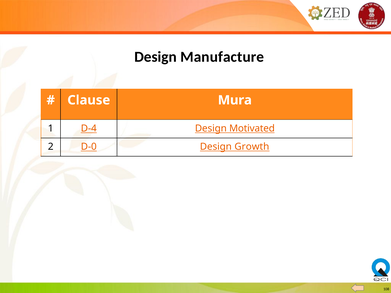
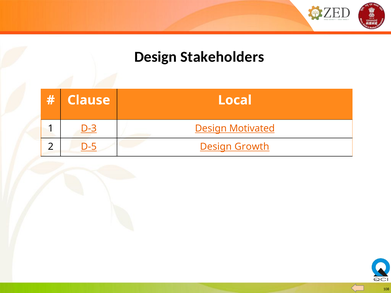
Manufacture: Manufacture -> Stakeholders
Mura: Mura -> Local
D-4: D-4 -> D-3
D-0: D-0 -> D-5
